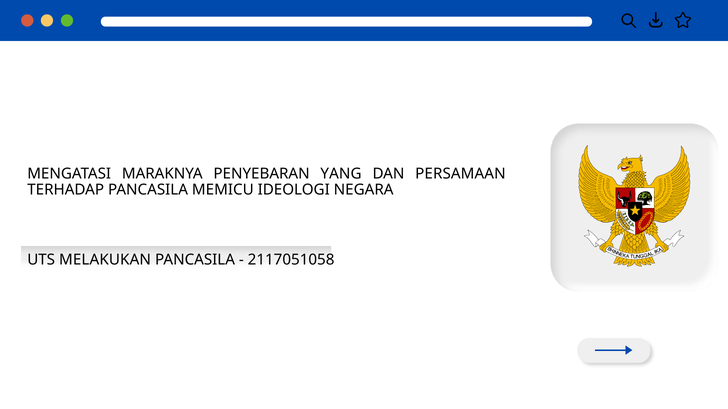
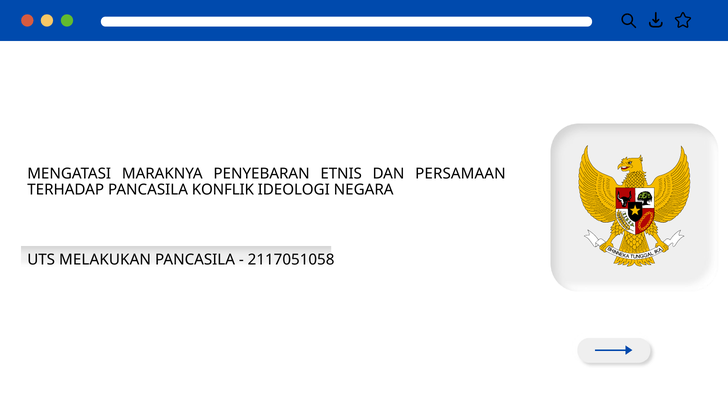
YANG: YANG -> ETNIS
MEMICU: MEMICU -> KONFLIK
